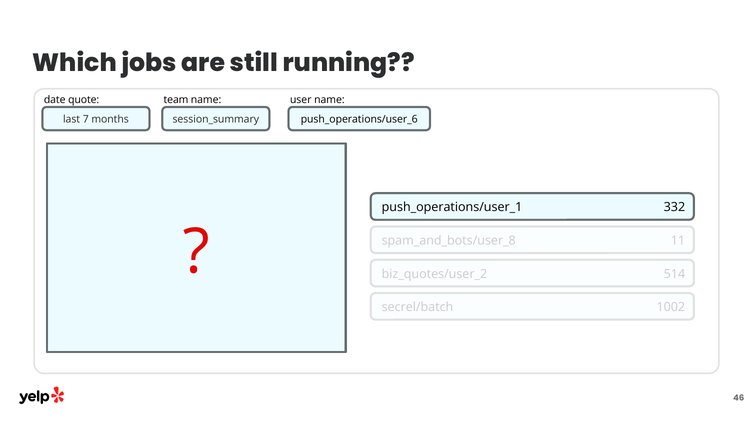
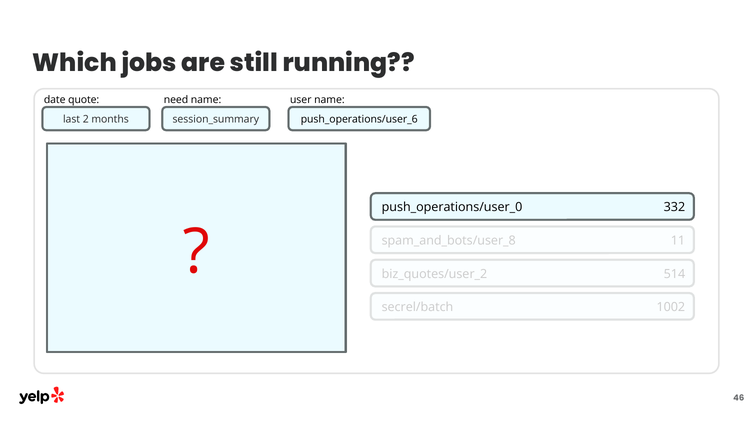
team: team -> need
7: 7 -> 2
push_operations/user_1: push_operations/user_1 -> push_operations/user_0
